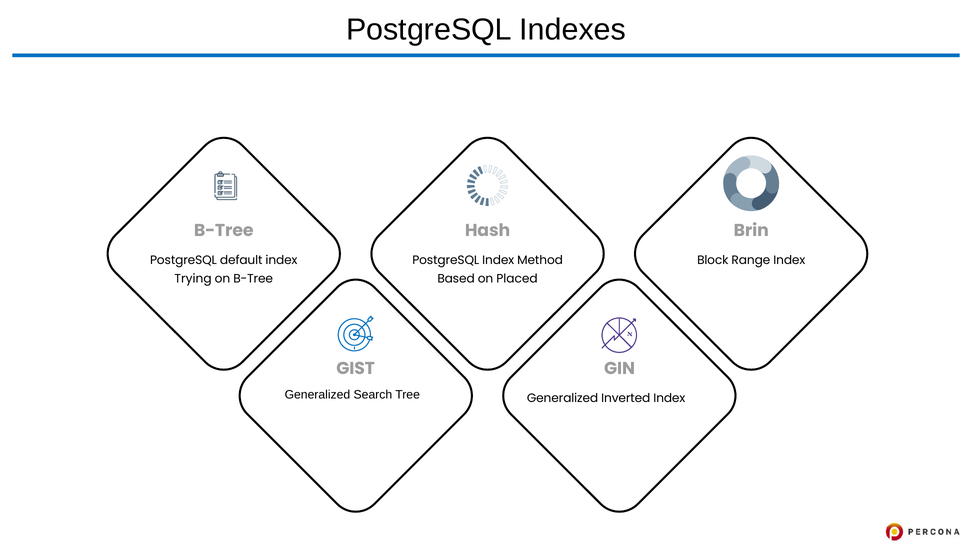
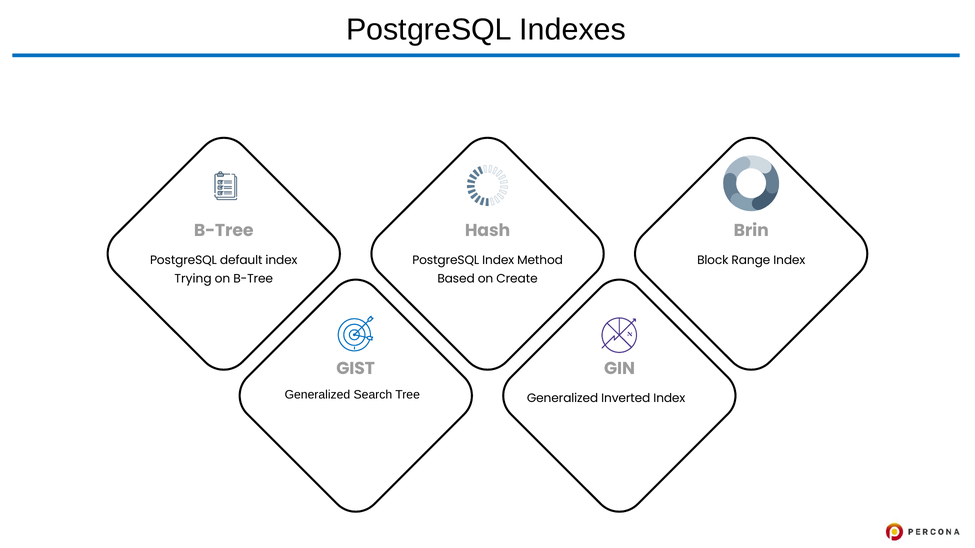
Placed: Placed -> Create
